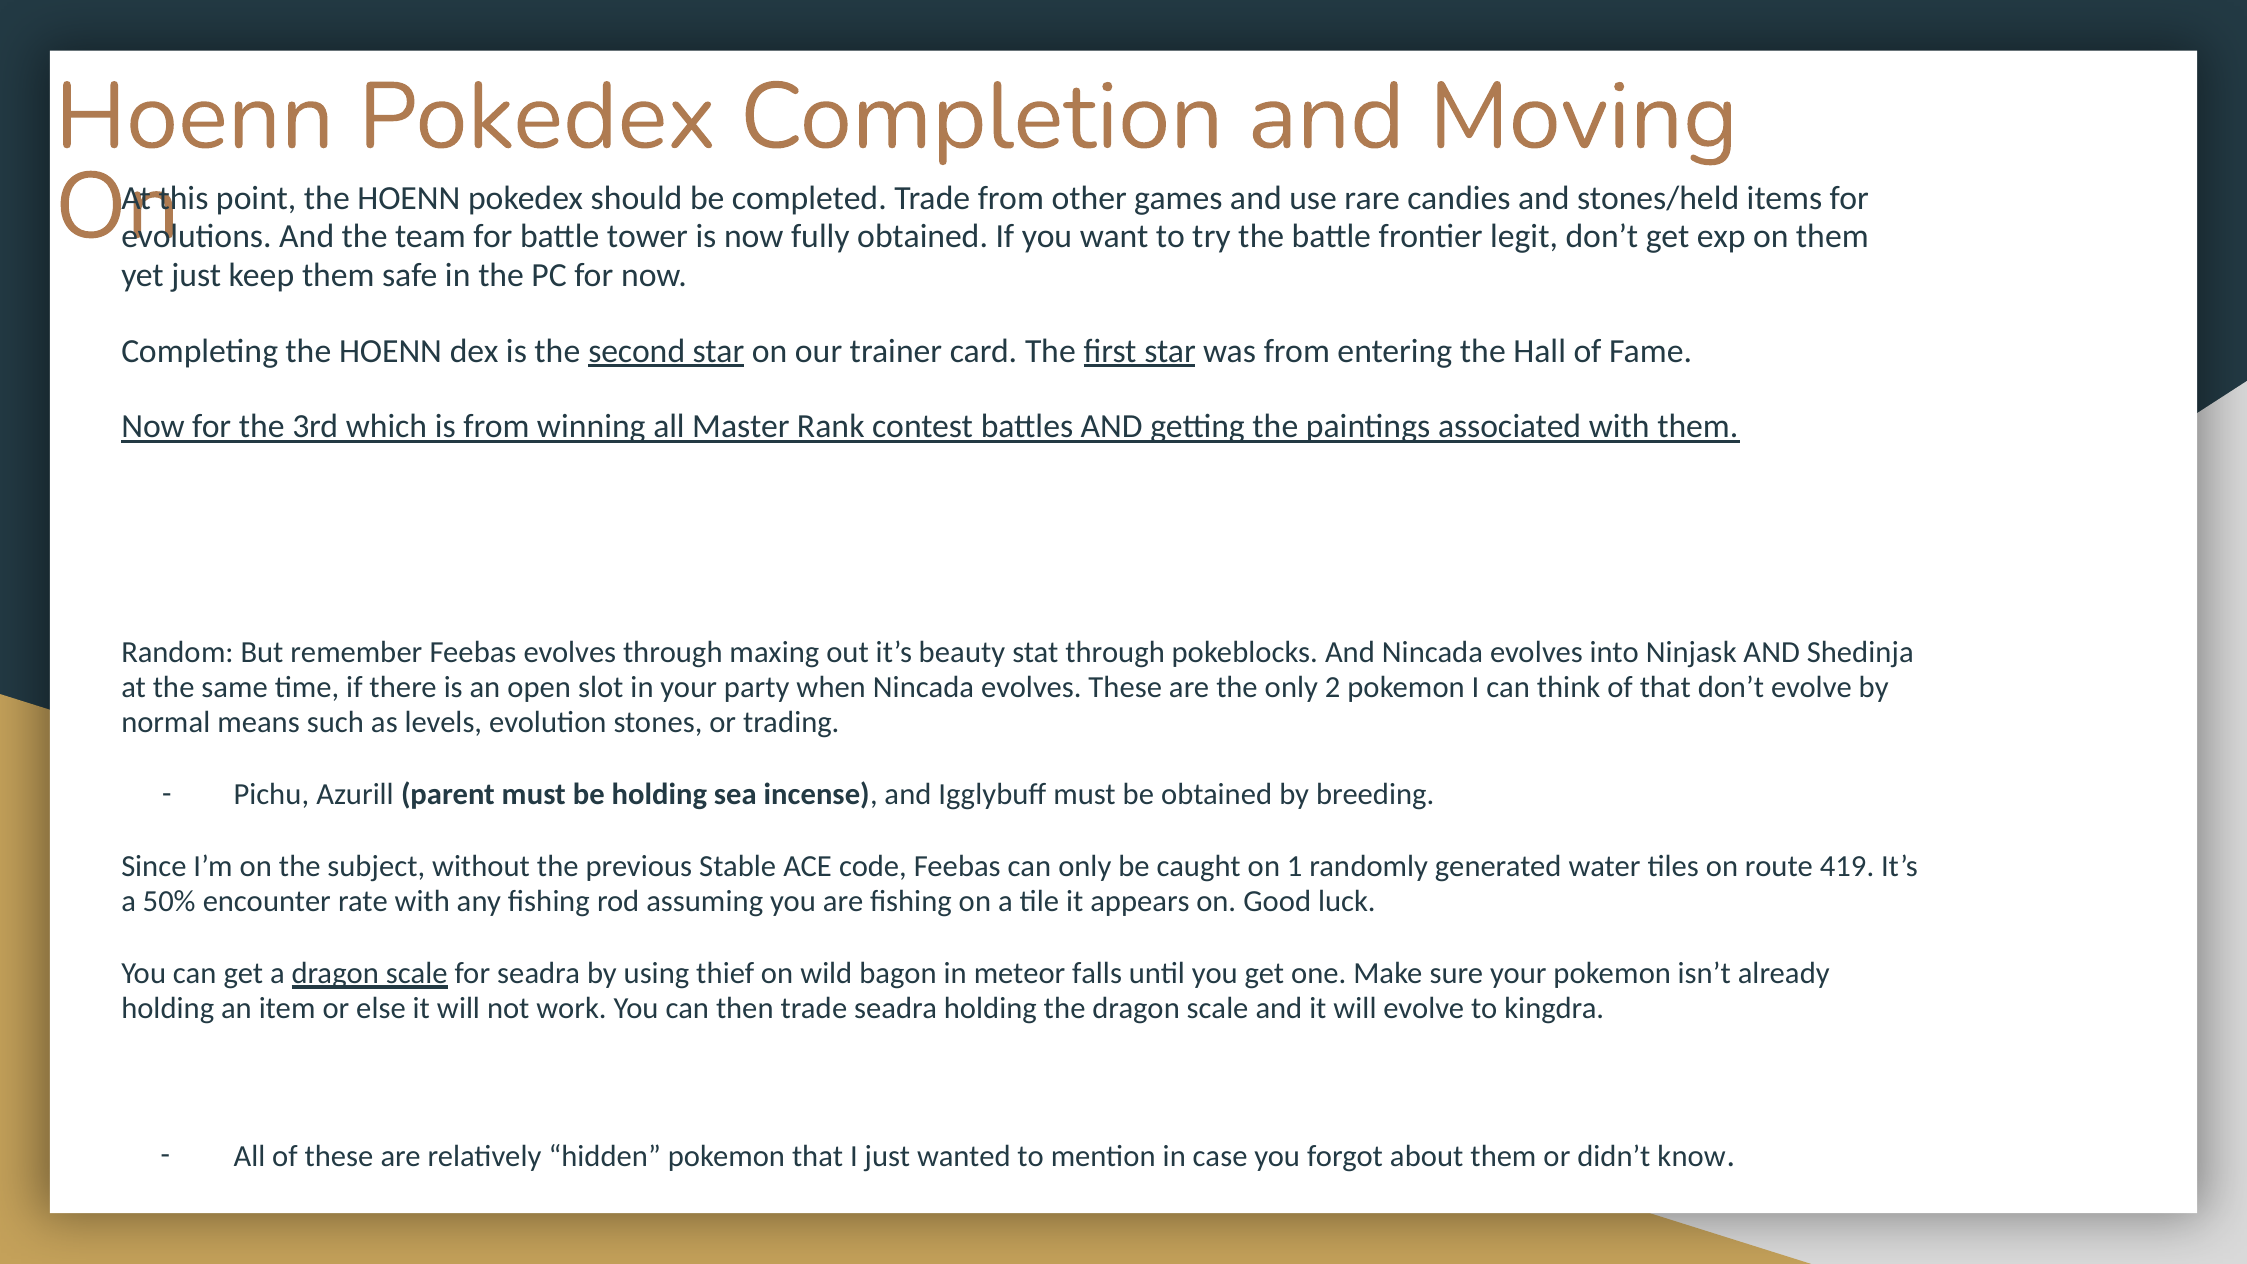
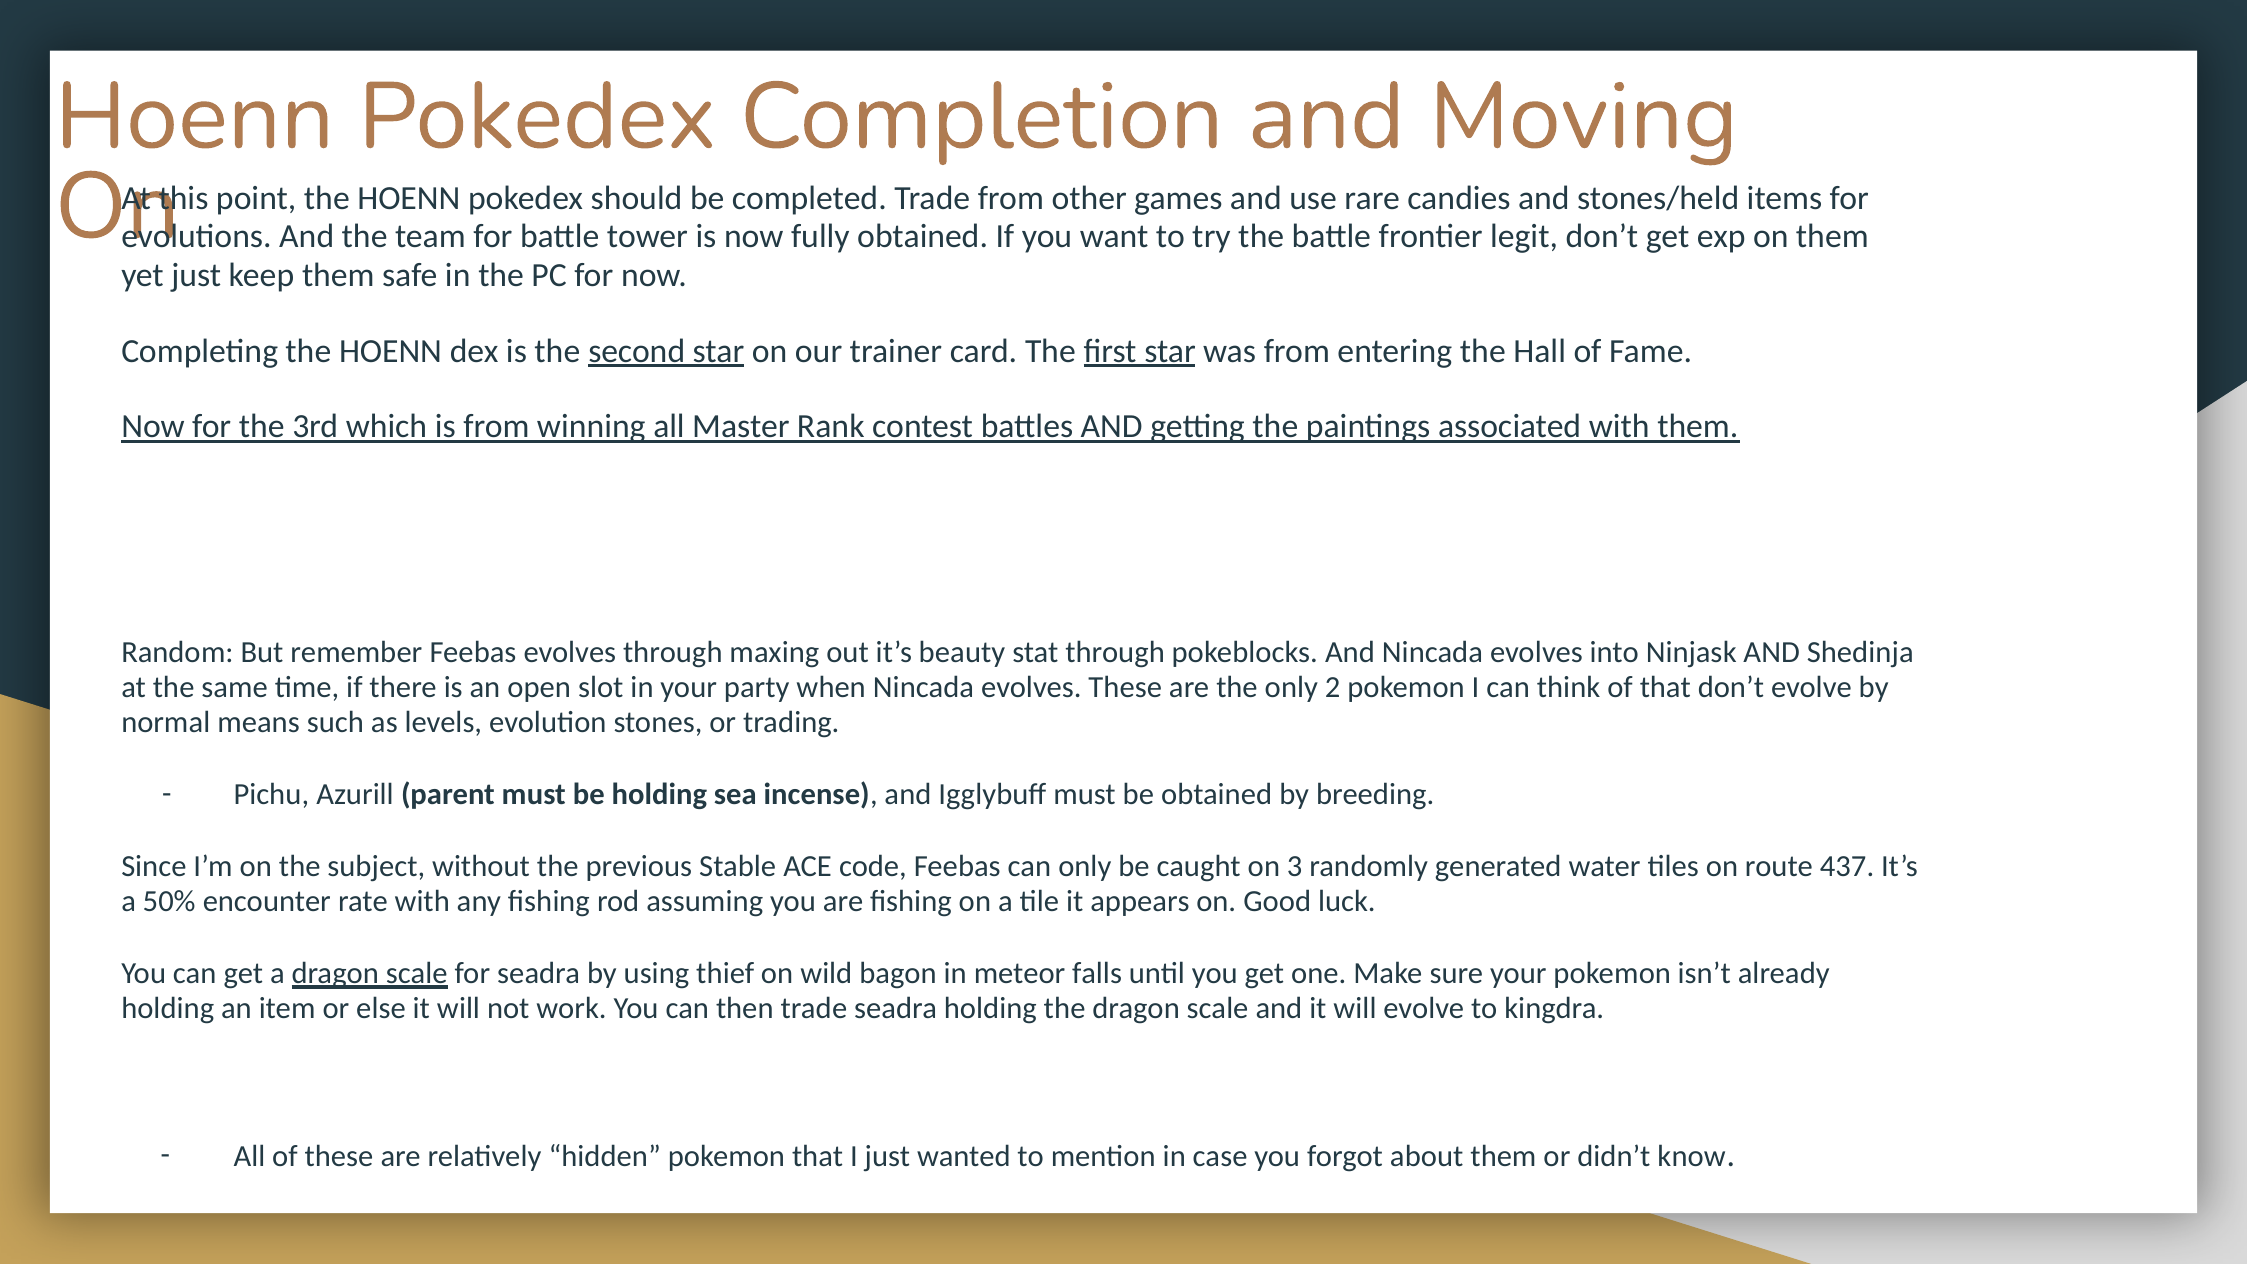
1: 1 -> 3
419: 419 -> 437
